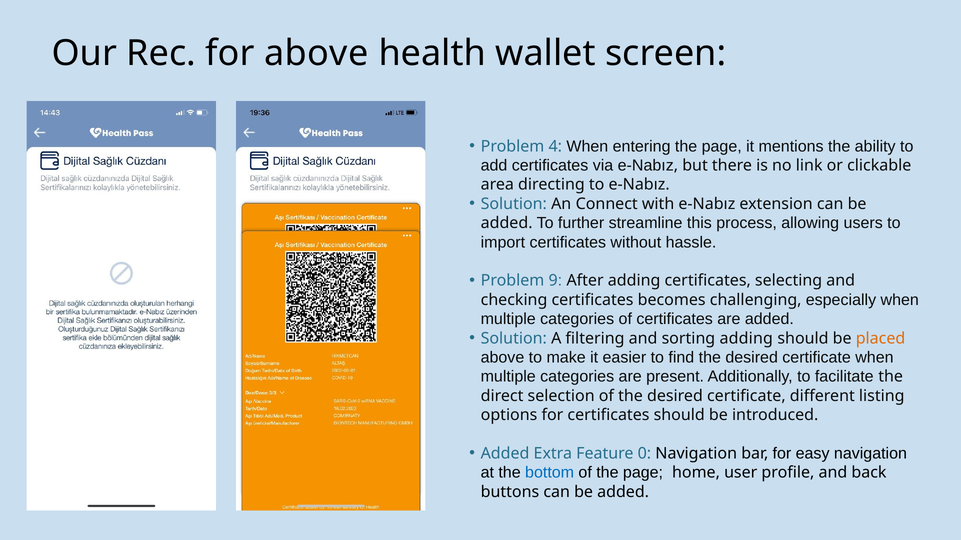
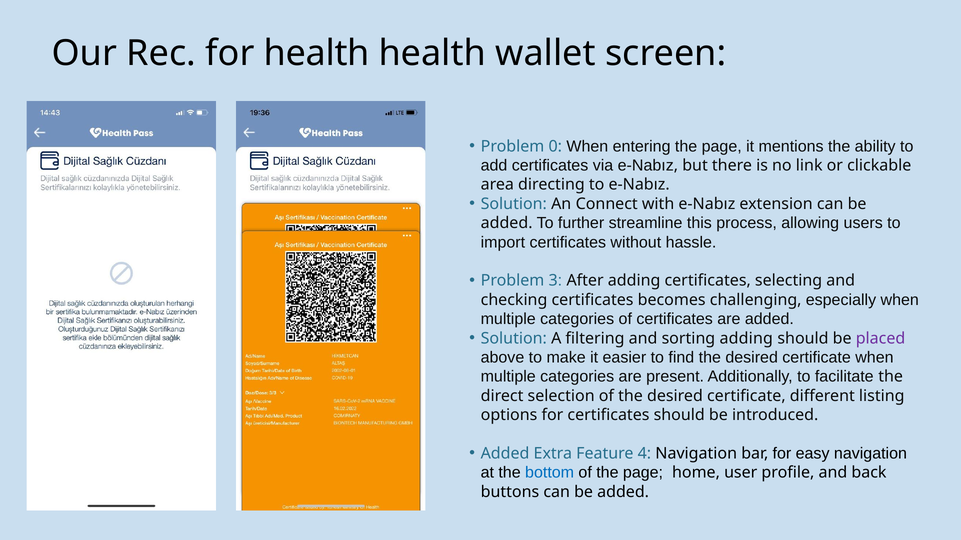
for above: above -> health
4: 4 -> 0
9: 9 -> 3
placed colour: orange -> purple
0: 0 -> 4
